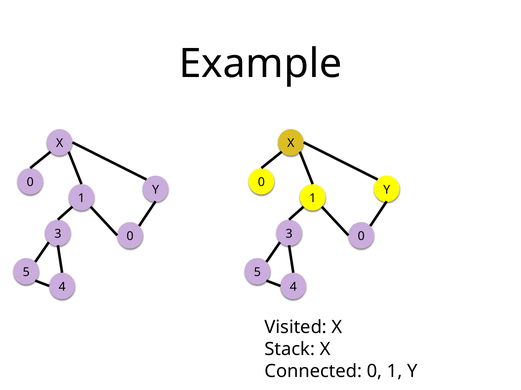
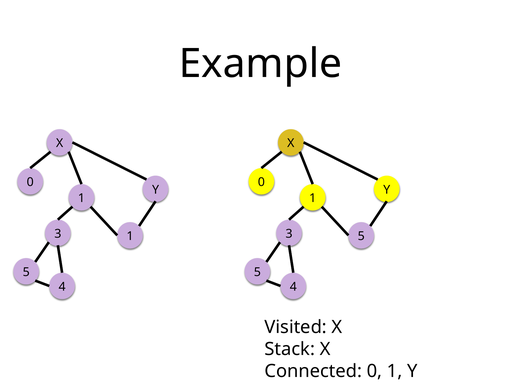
0 at (130, 237): 0 -> 1
0 at (361, 237): 0 -> 5
